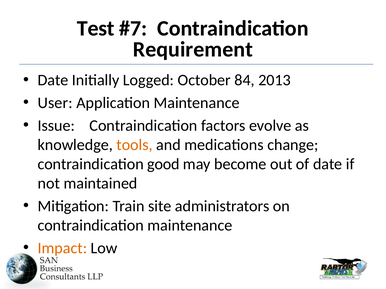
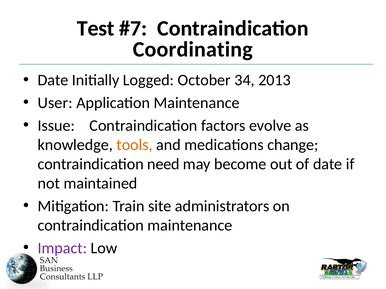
Requirement: Requirement -> Coordinating
84: 84 -> 34
good: good -> need
Impact colour: orange -> purple
